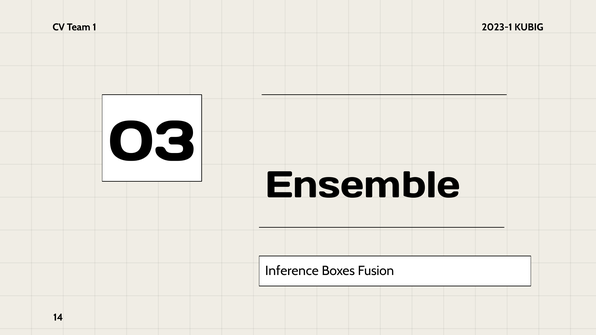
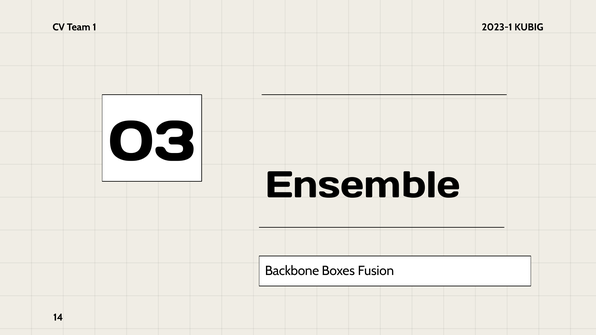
Inference: Inference -> Backbone
